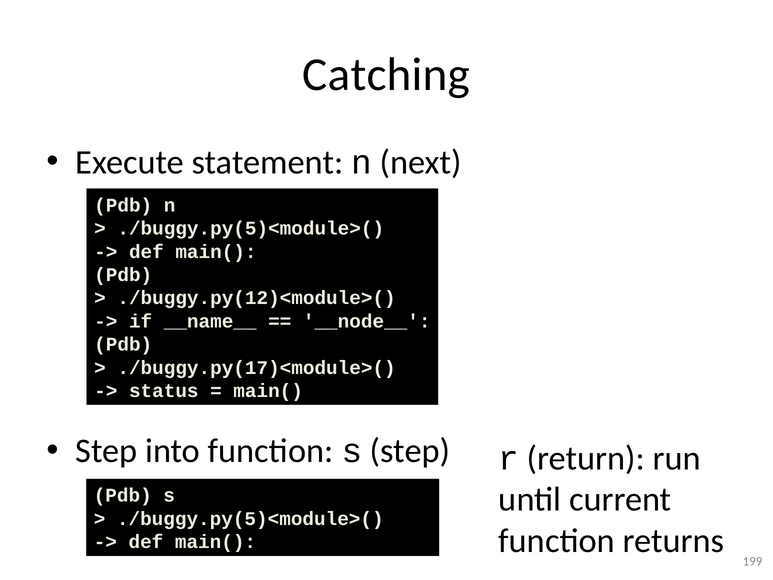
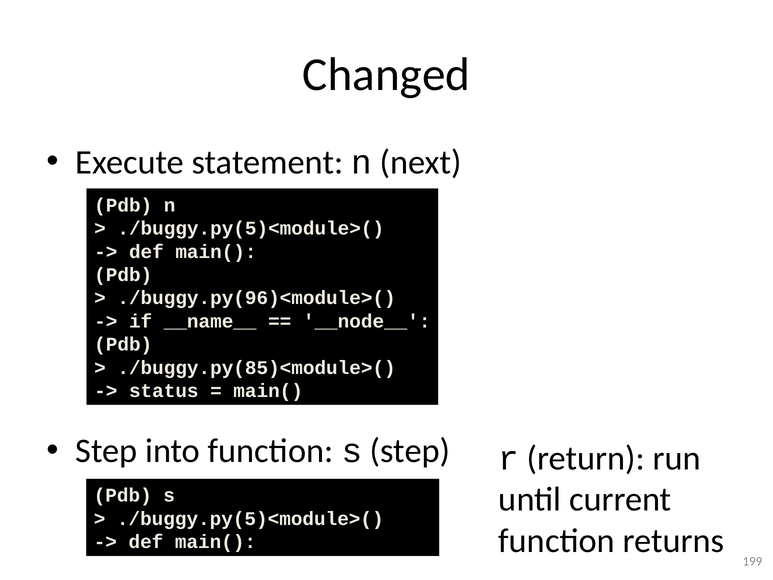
Catching: Catching -> Changed
./buggy.py(12)<module>(: ./buggy.py(12)<module>( -> ./buggy.py(96)<module>(
./buggy.py(17)<module>(: ./buggy.py(17)<module>( -> ./buggy.py(85)<module>(
